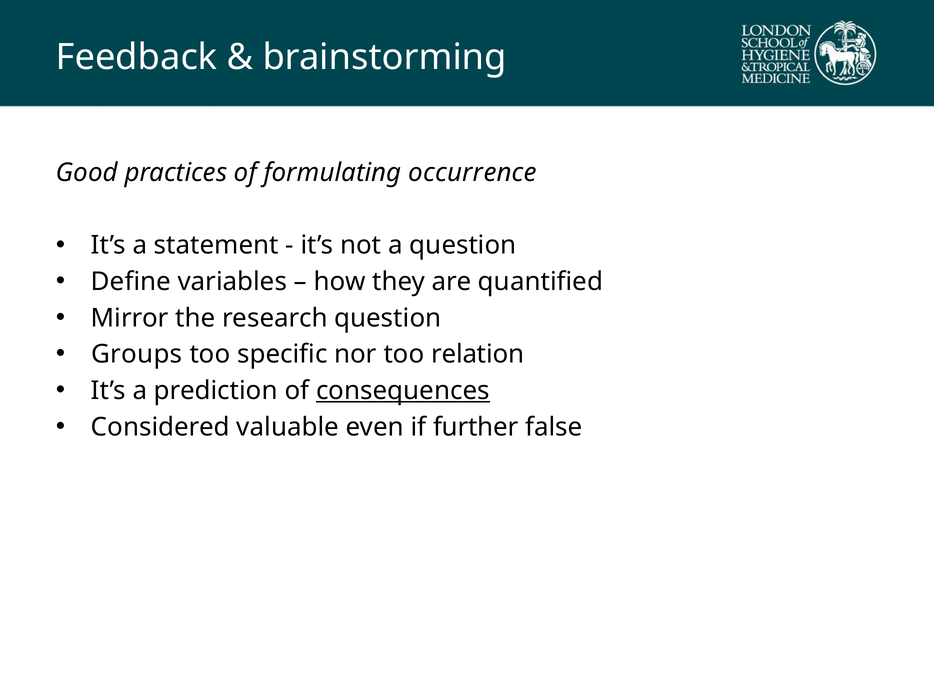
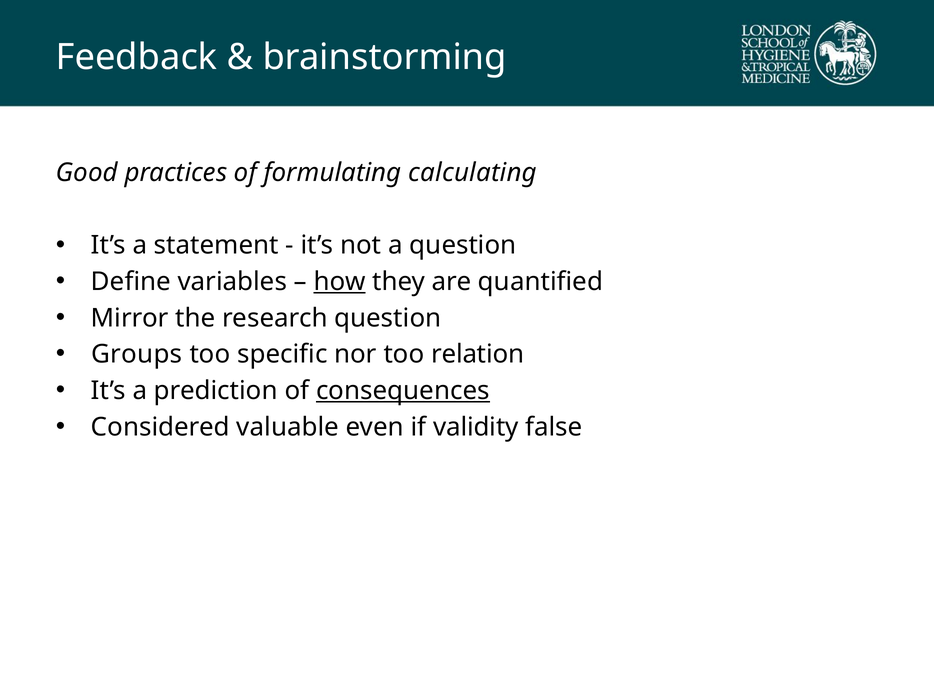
occurrence: occurrence -> calculating
how underline: none -> present
further: further -> validity
